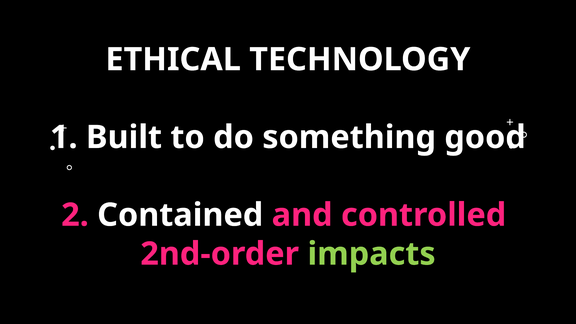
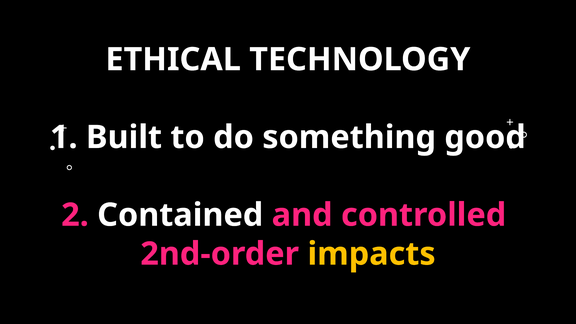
impacts colour: light green -> yellow
